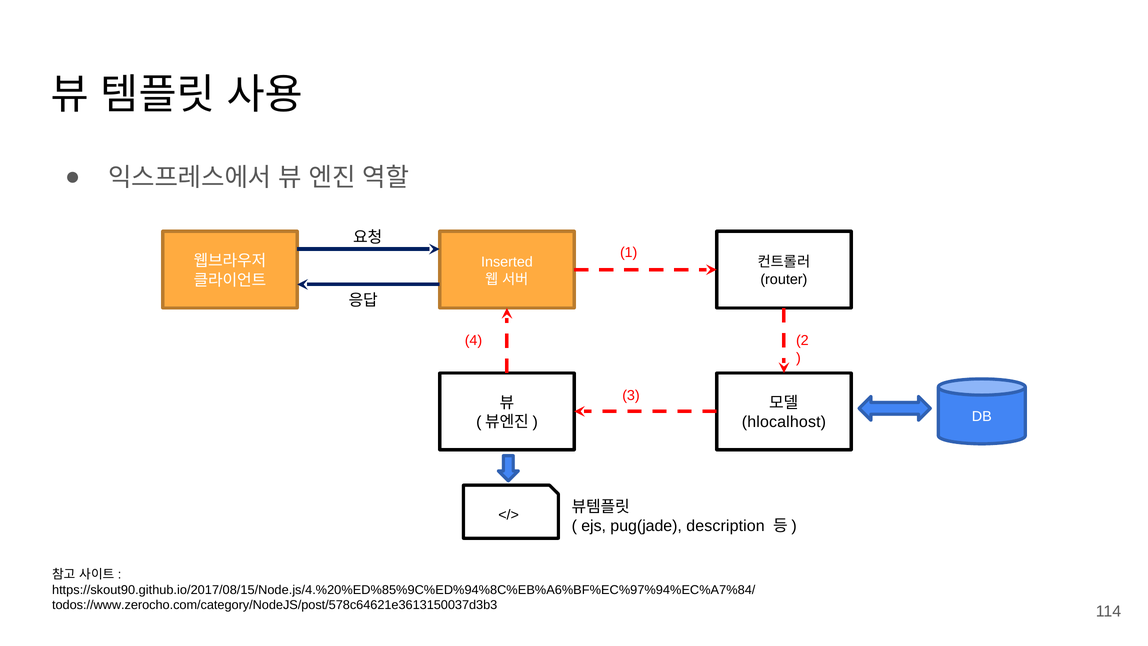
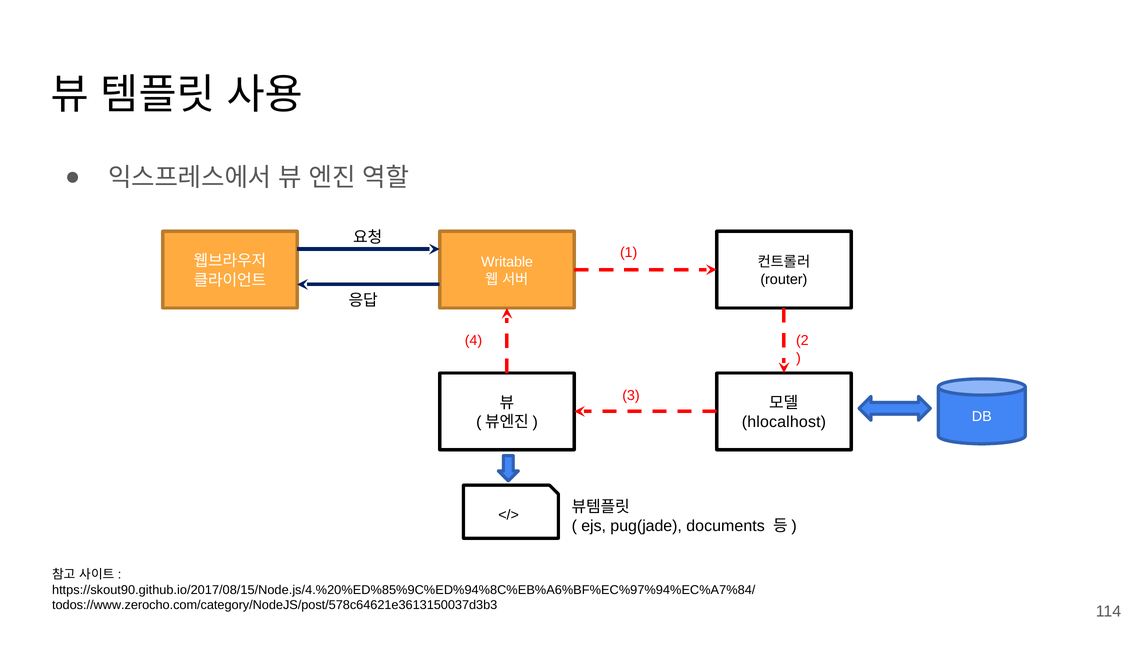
Inserted: Inserted -> Writable
description: description -> documents
